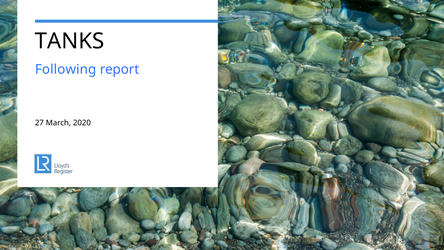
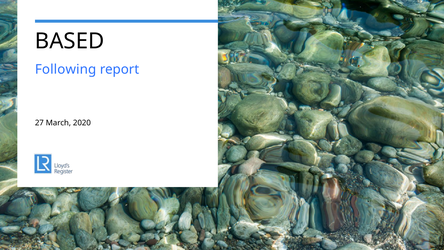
TANKS: TANKS -> BASED
